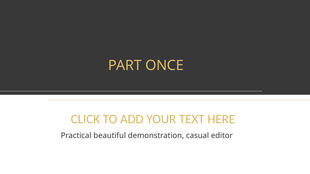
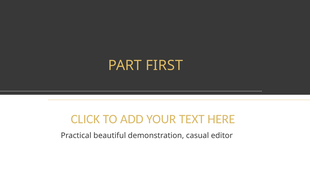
ONCE: ONCE -> FIRST
